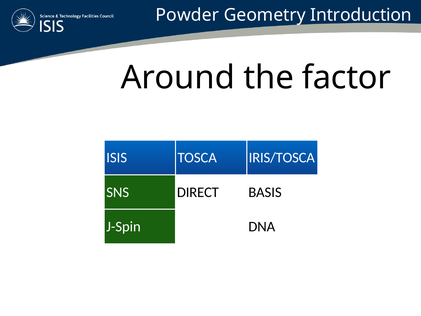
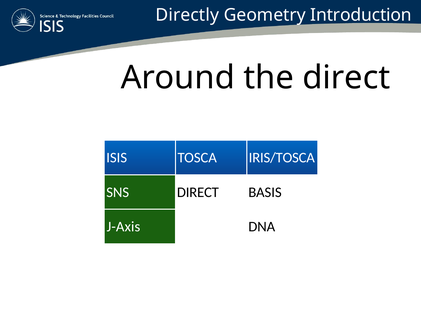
Powder: Powder -> Directly
the factor: factor -> direct
J-Spin: J-Spin -> J-Axis
